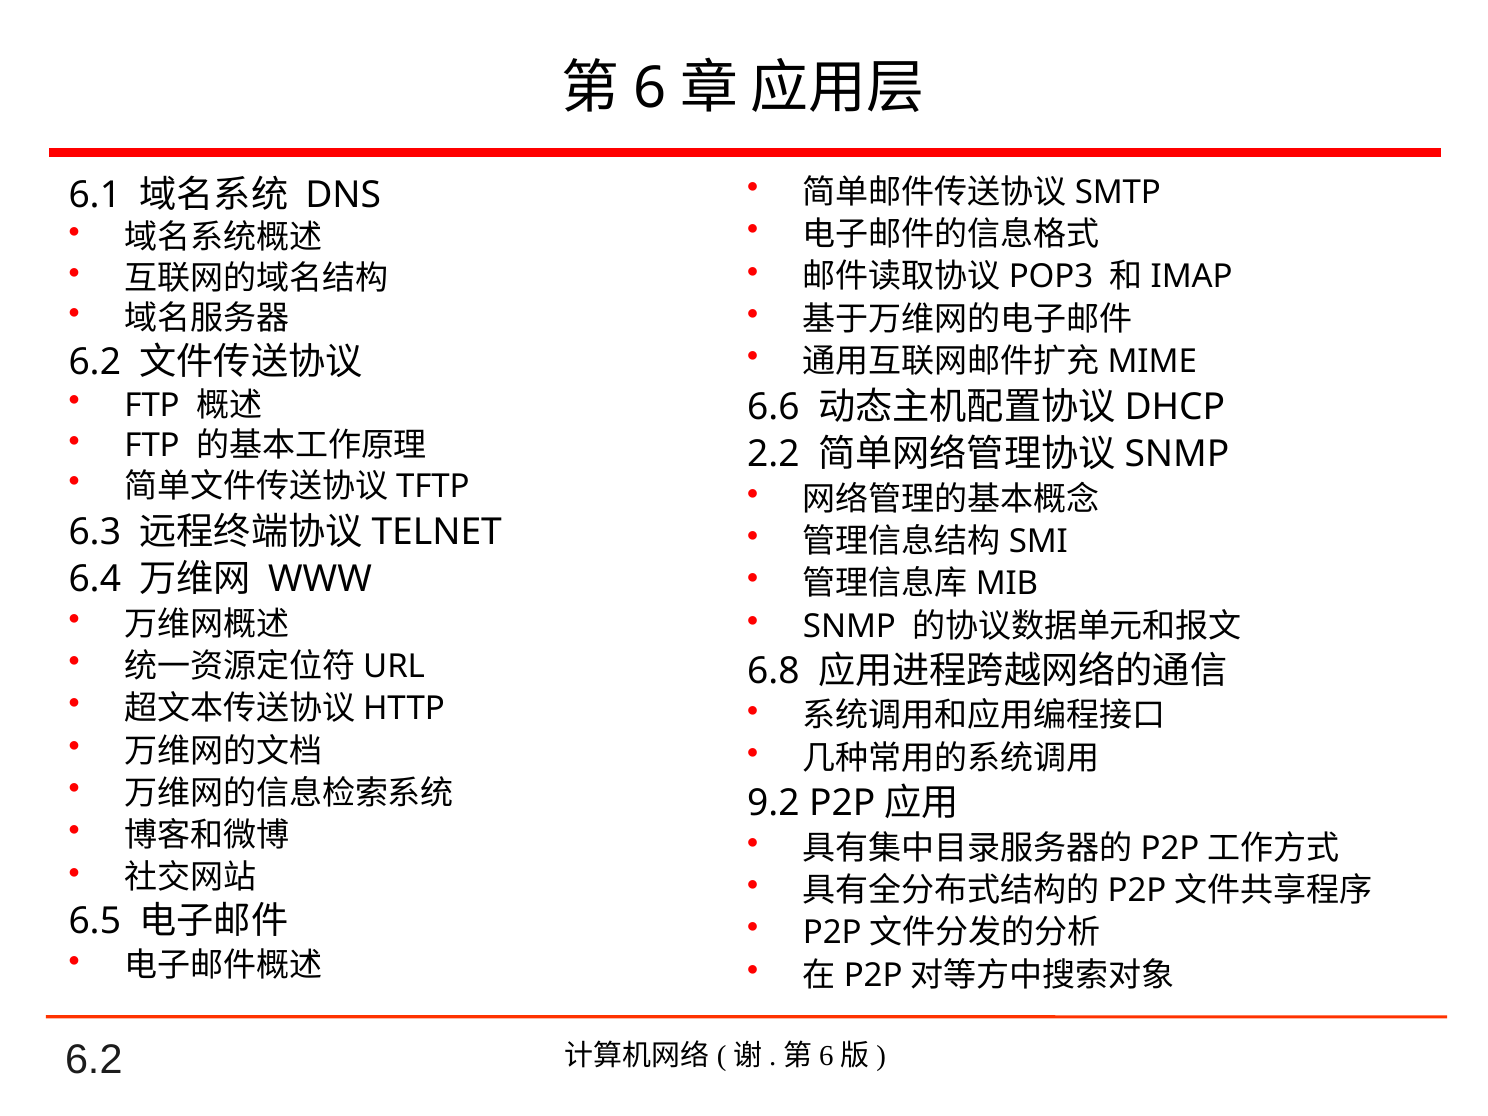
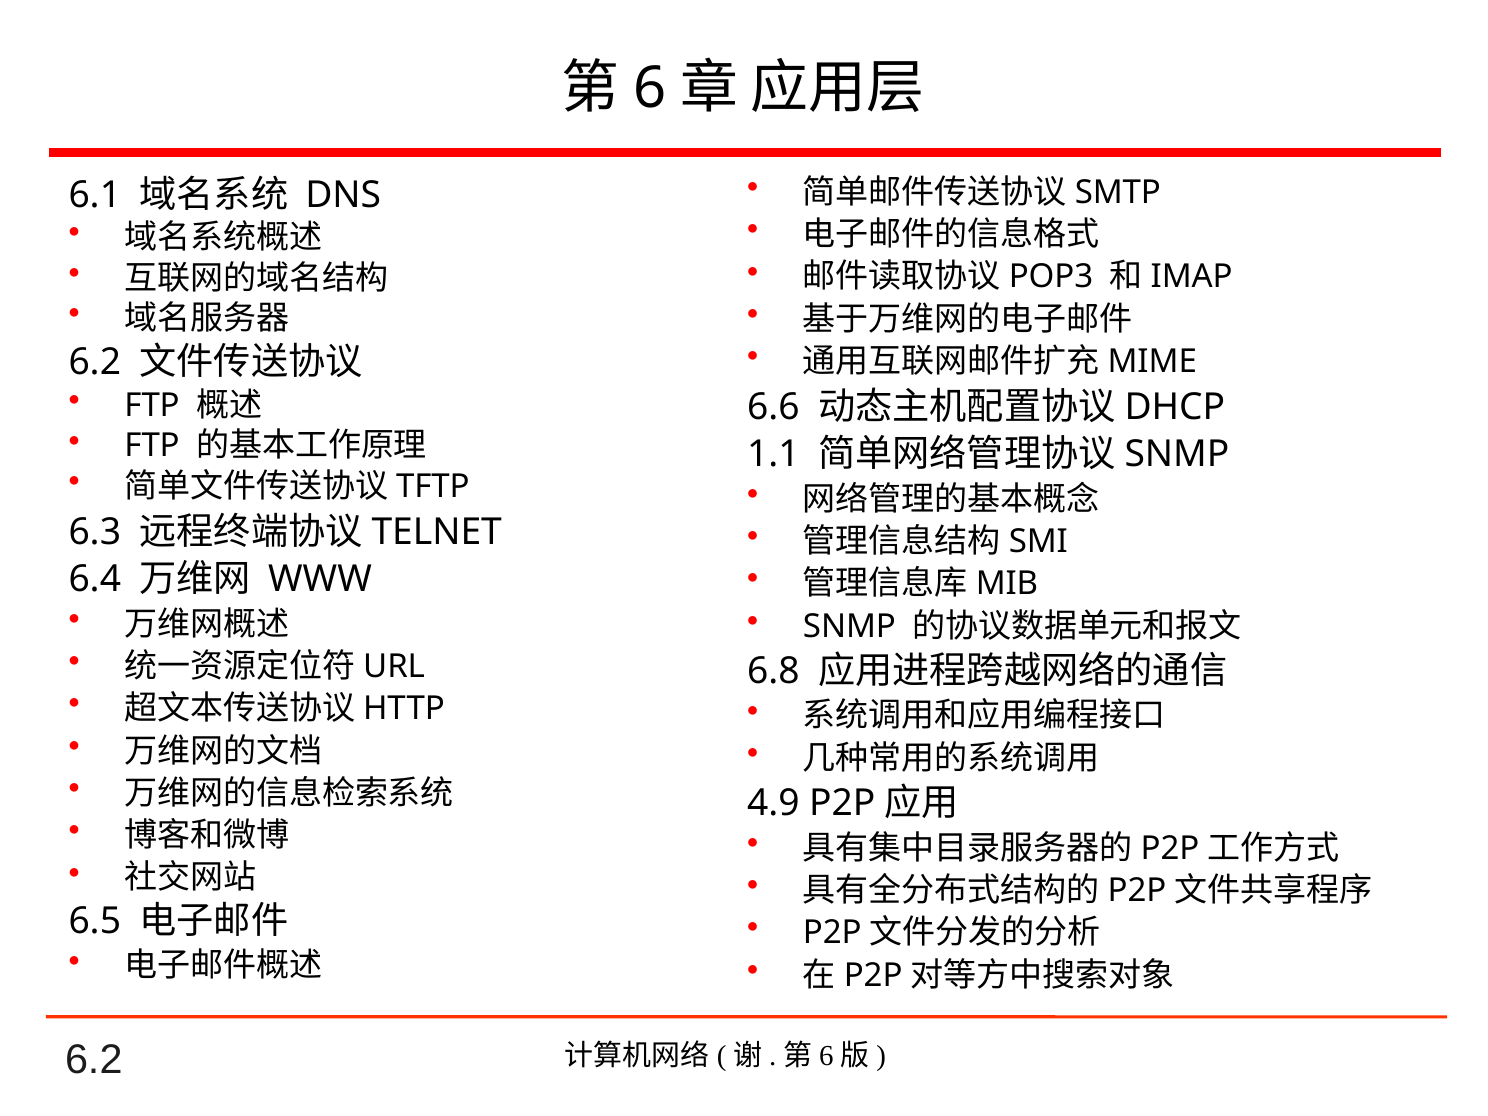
2.2: 2.2 -> 1.1
9.2: 9.2 -> 4.9
